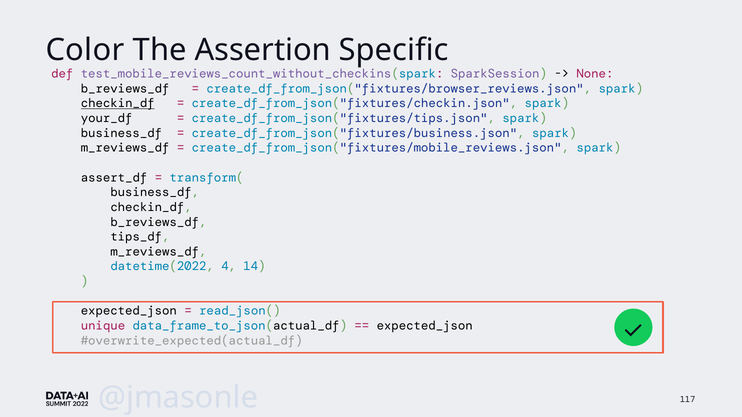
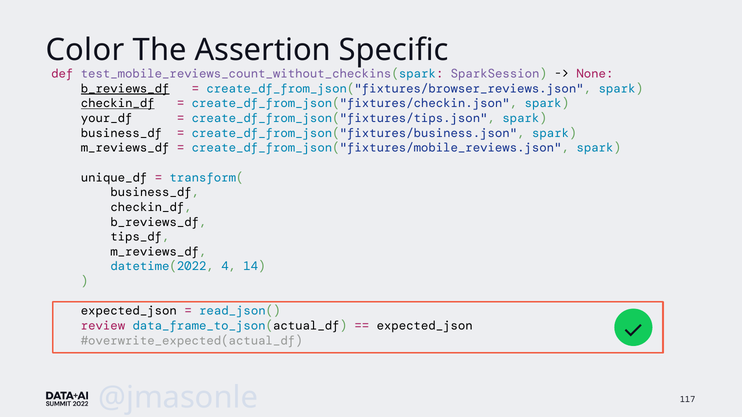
b_reviews_df at (125, 89) underline: none -> present
assert_df: assert_df -> unique_df
unique: unique -> review
